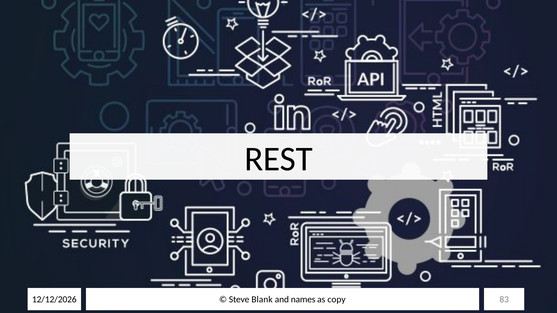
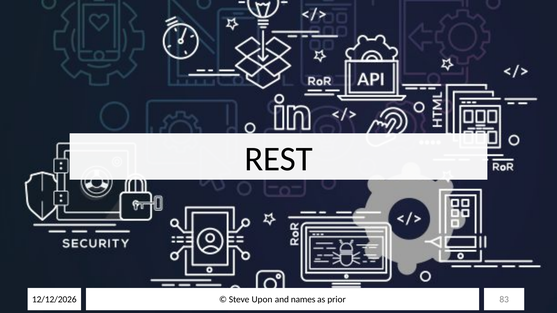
Blank: Blank -> Upon
copy: copy -> prior
